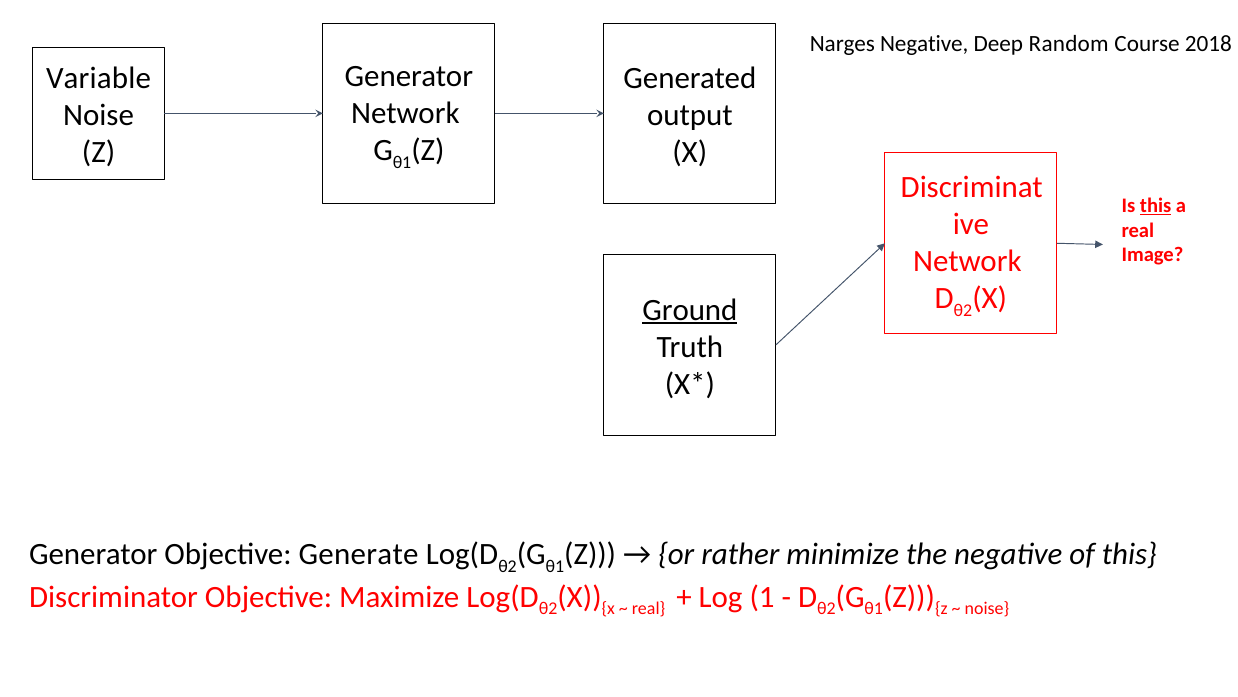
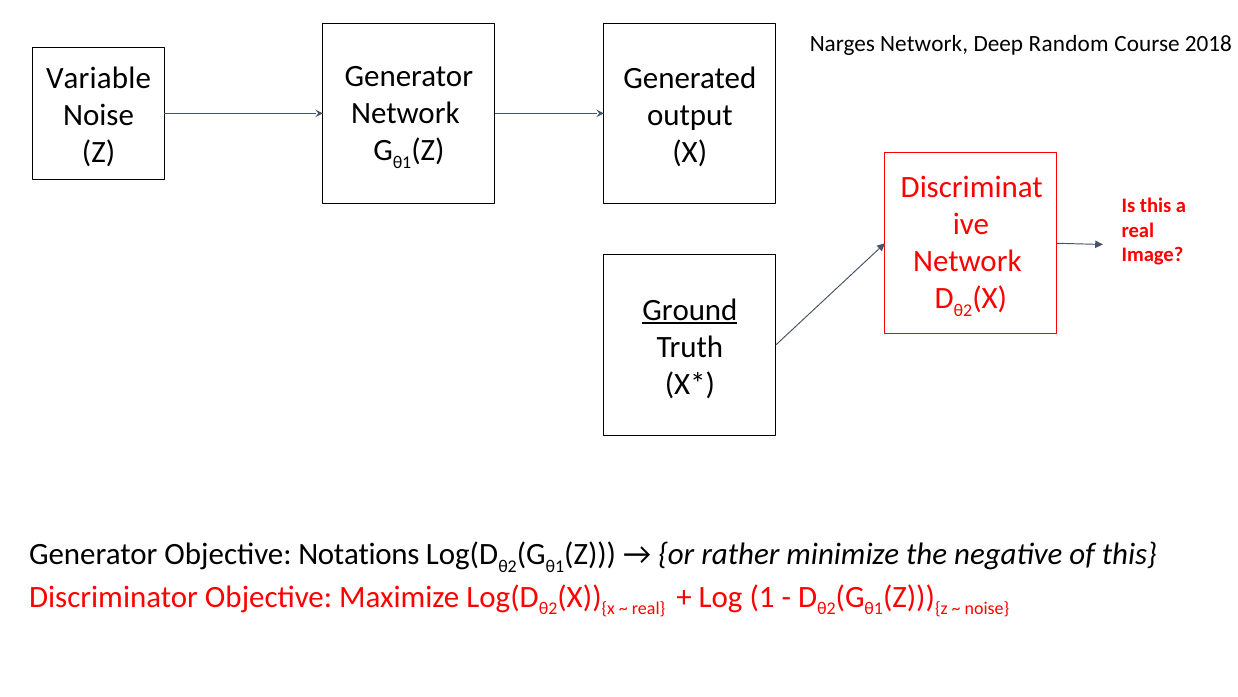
Narges Negative: Negative -> Network
this at (1156, 205) underline: present -> none
Generate: Generate -> Notations
